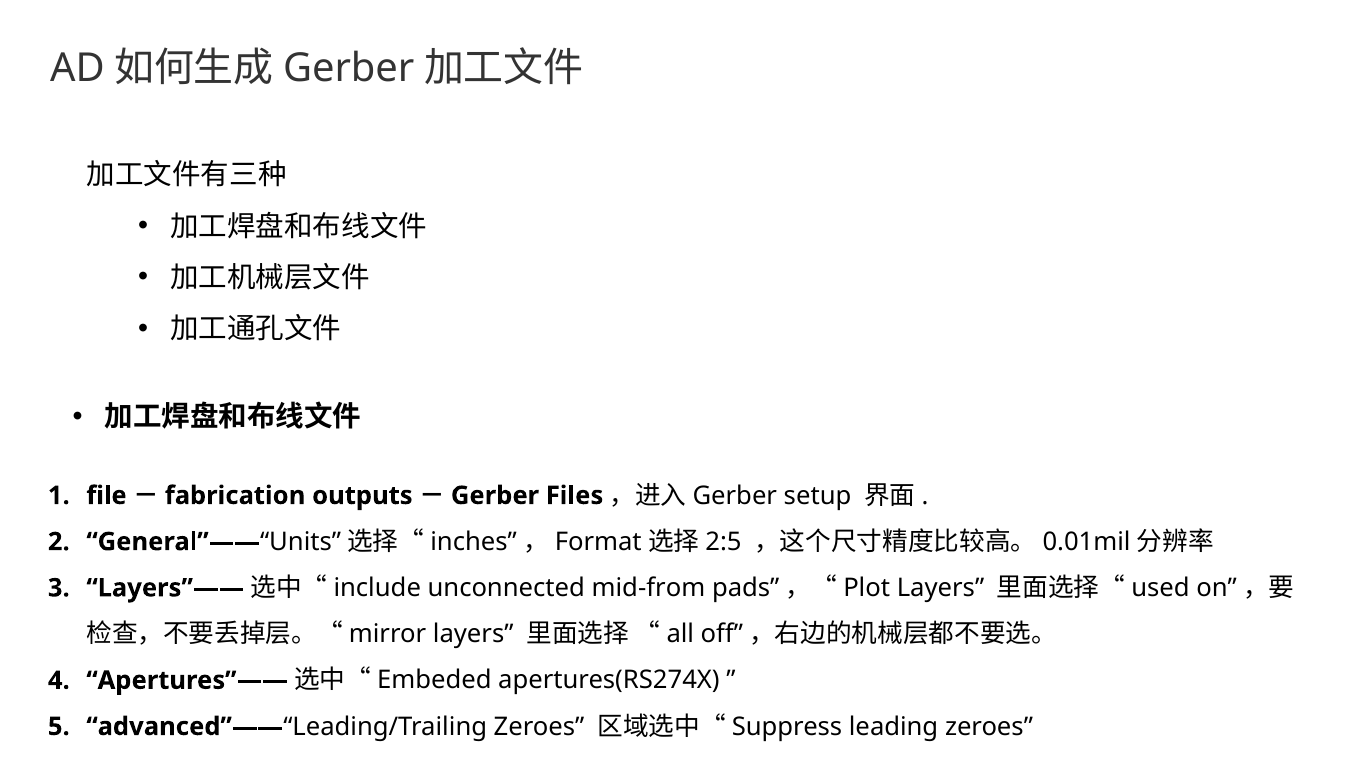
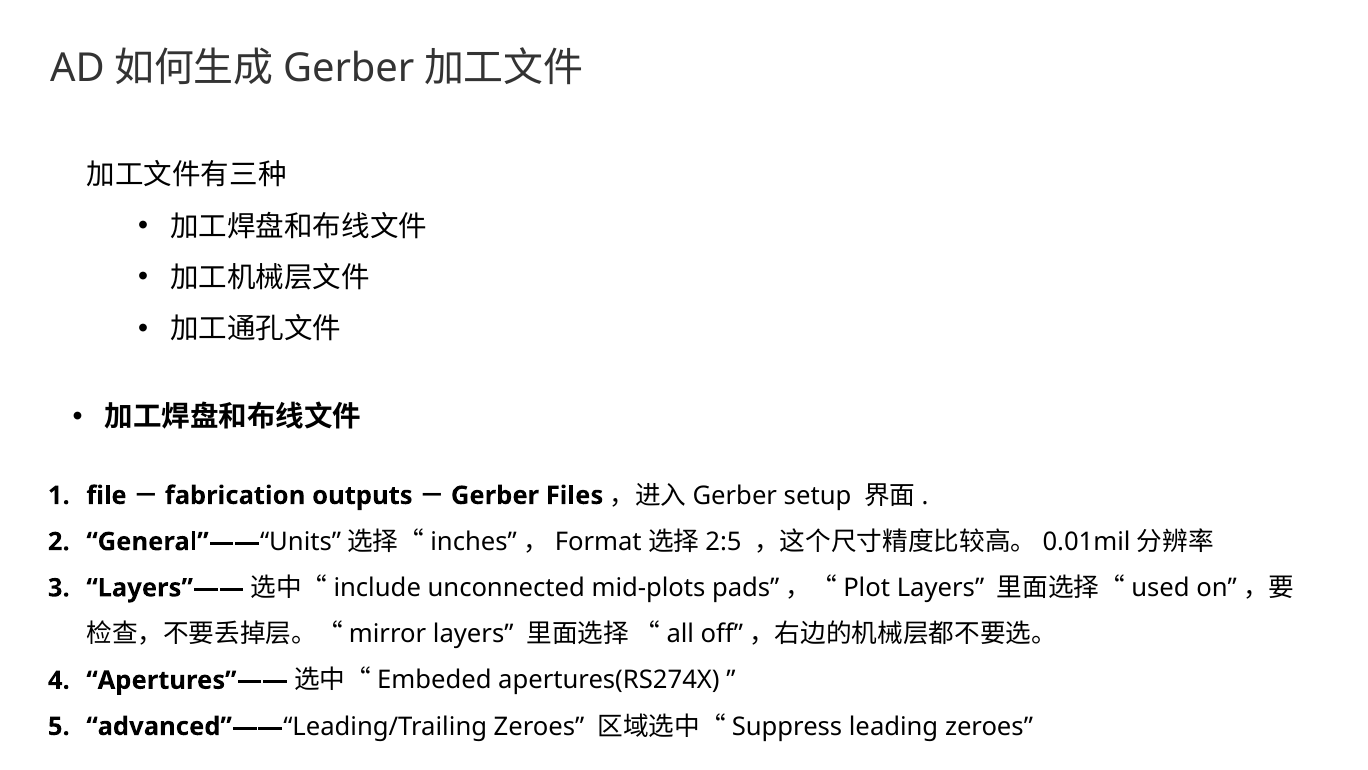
mid-from: mid-from -> mid-plots
